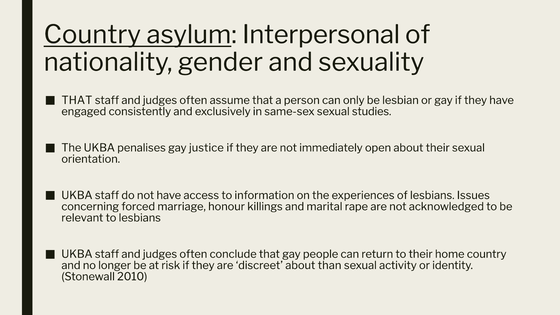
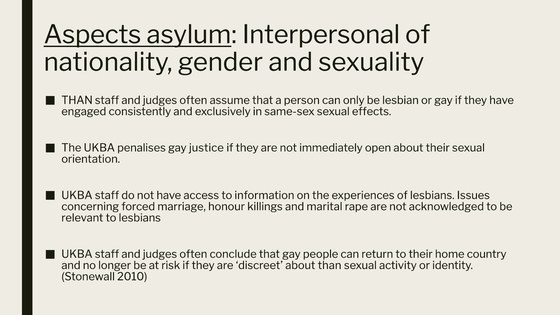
Country at (92, 35): Country -> Aspects
THAT at (77, 100): THAT -> THAN
studies: studies -> effects
